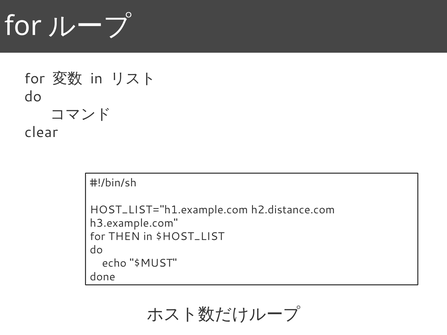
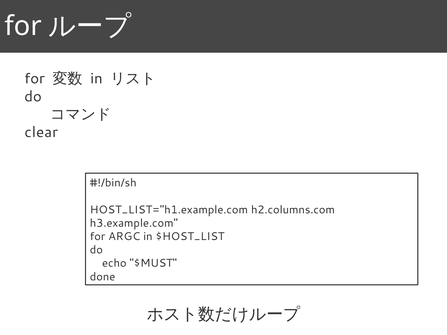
h2.distance.com: h2.distance.com -> h2.columns.com
THEN: THEN -> ARGC
